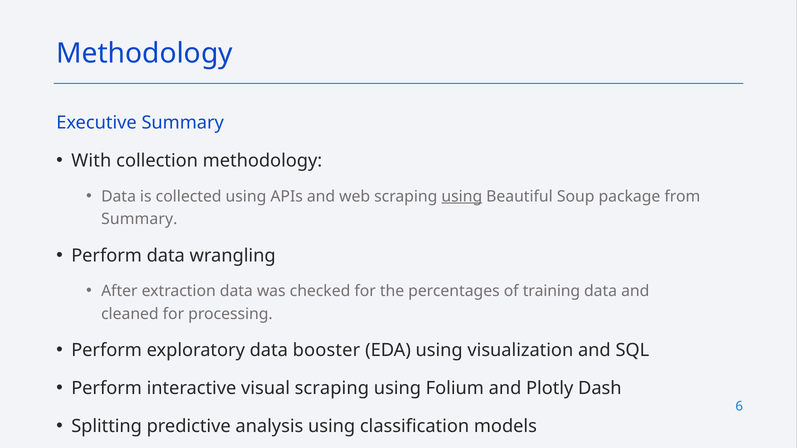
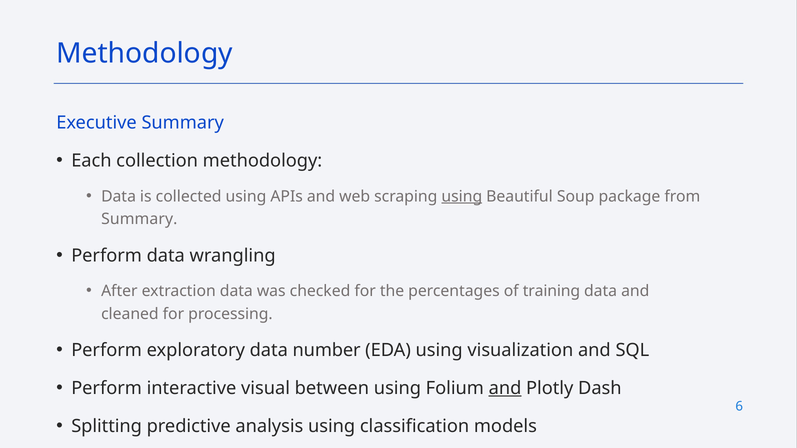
With: With -> Each
booster: booster -> number
visual scraping: scraping -> between
and at (505, 389) underline: none -> present
